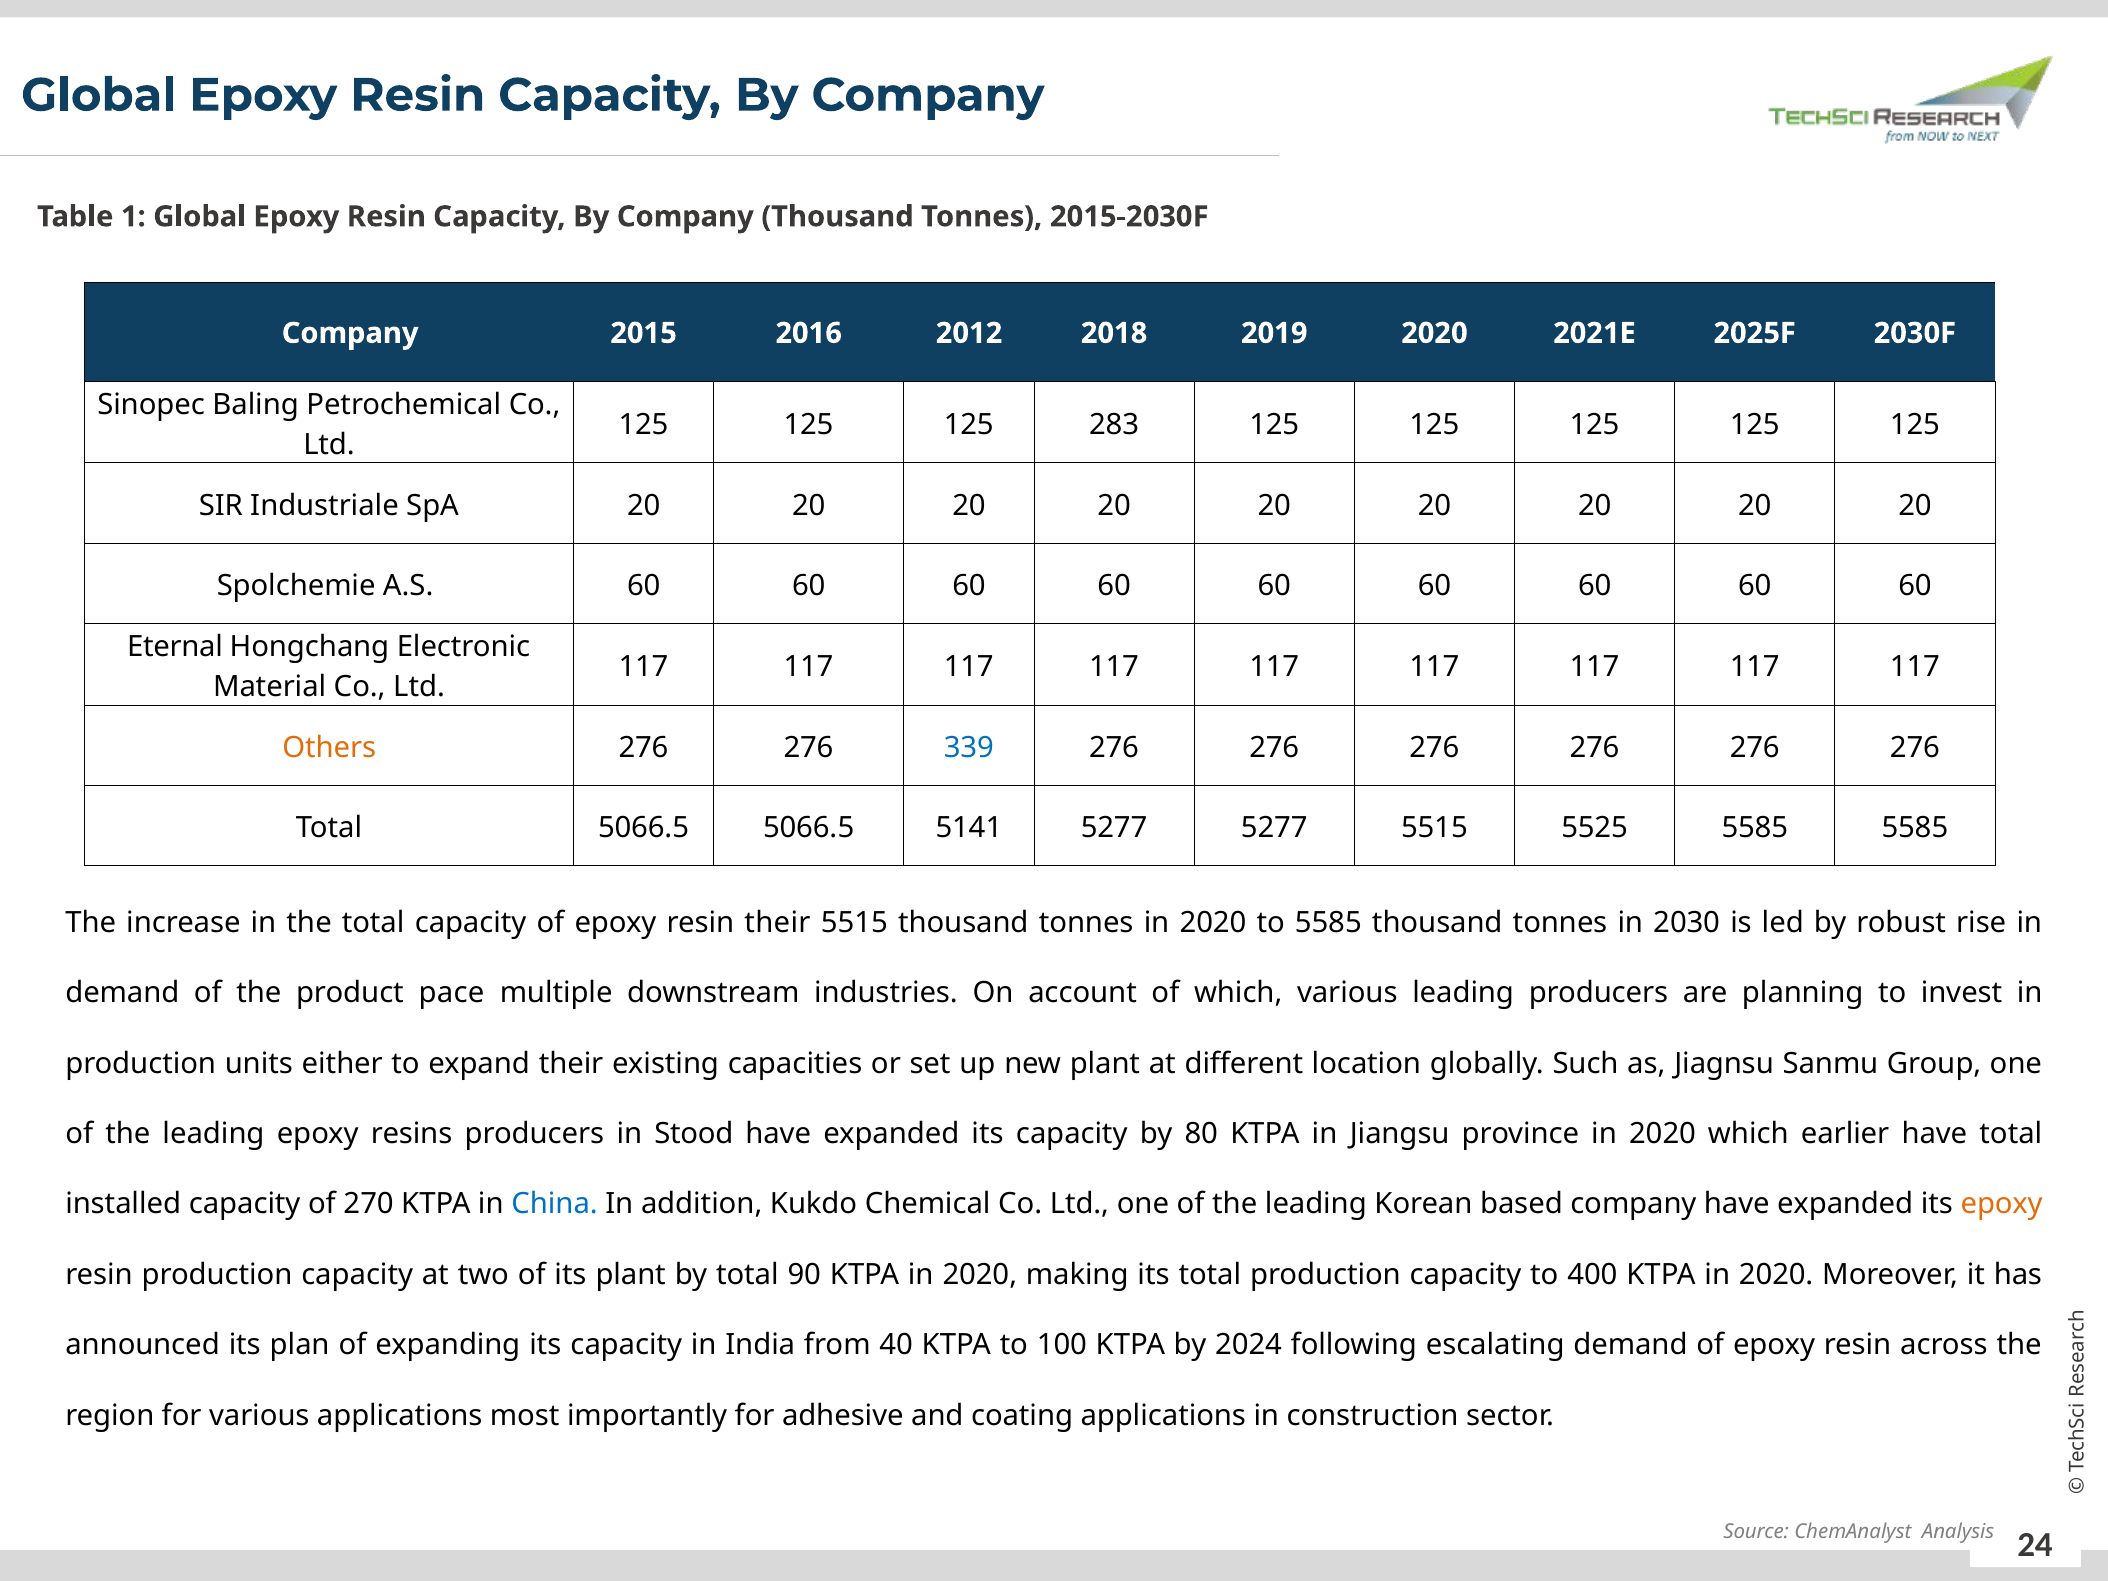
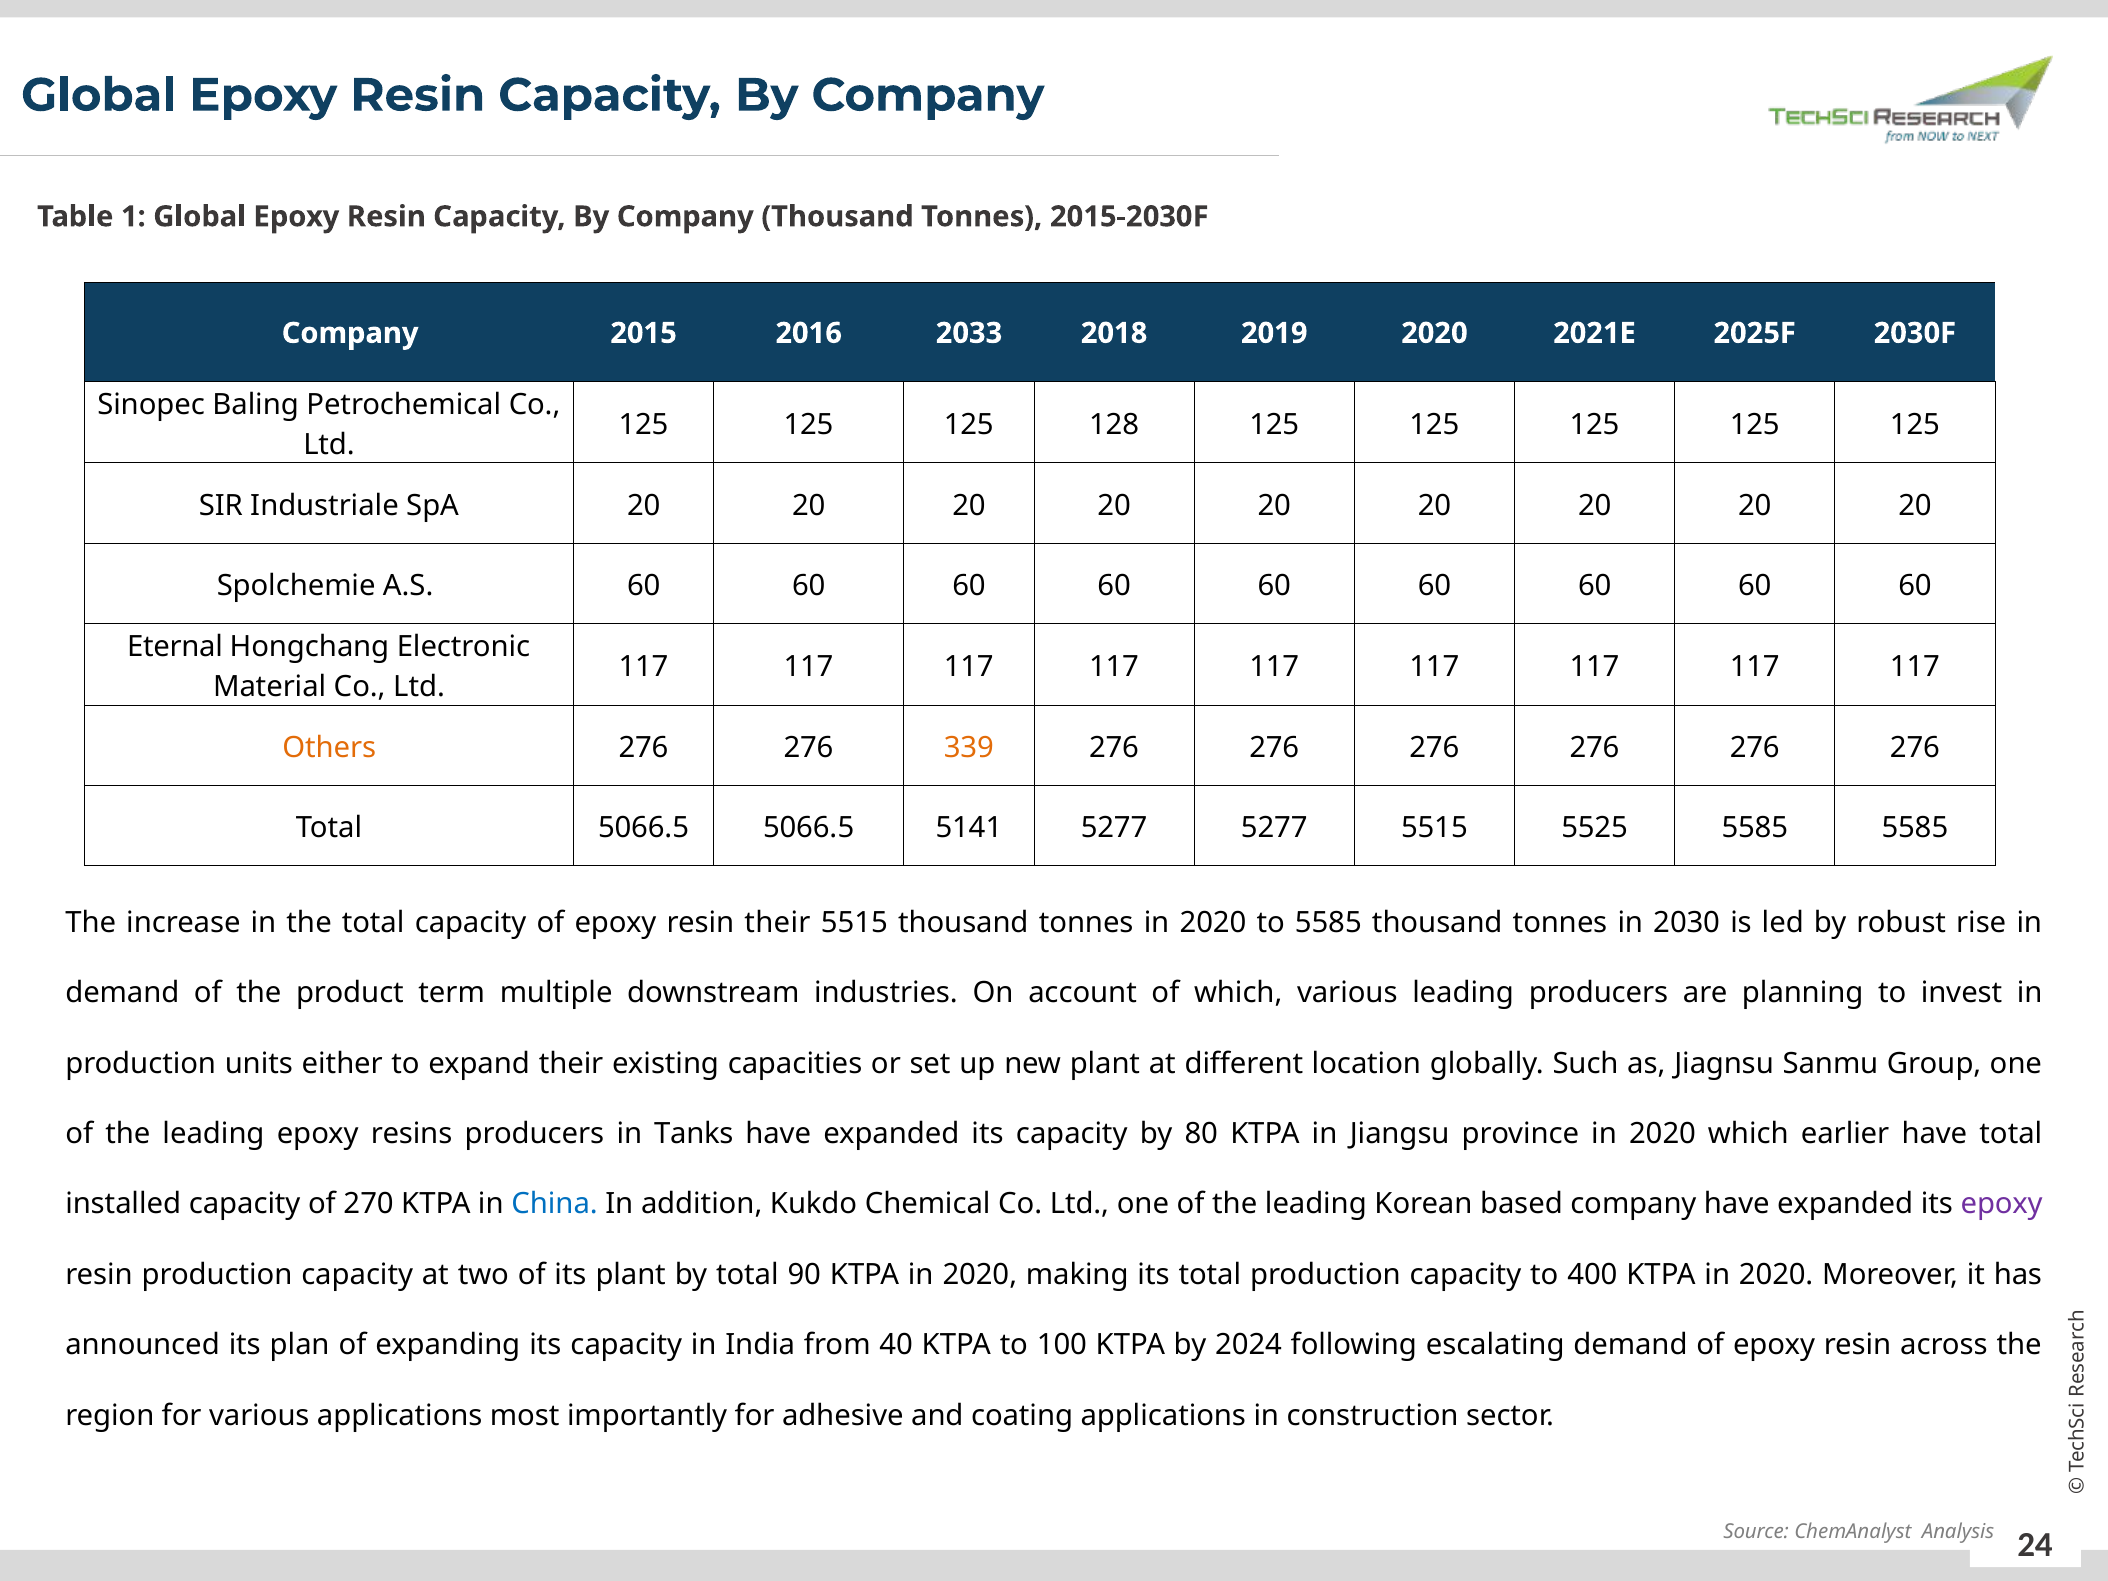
2012: 2012 -> 2033
283: 283 -> 128
339 colour: blue -> orange
pace: pace -> term
Stood: Stood -> Tanks
epoxy at (2002, 1204) colour: orange -> purple
